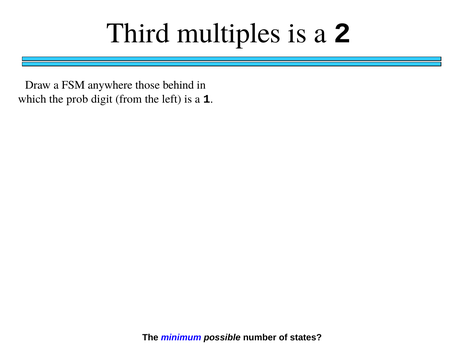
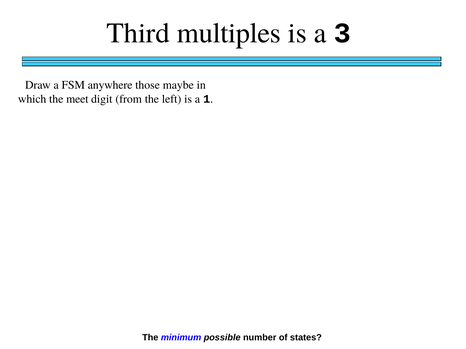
2: 2 -> 3
behind: behind -> maybe
prob: prob -> meet
